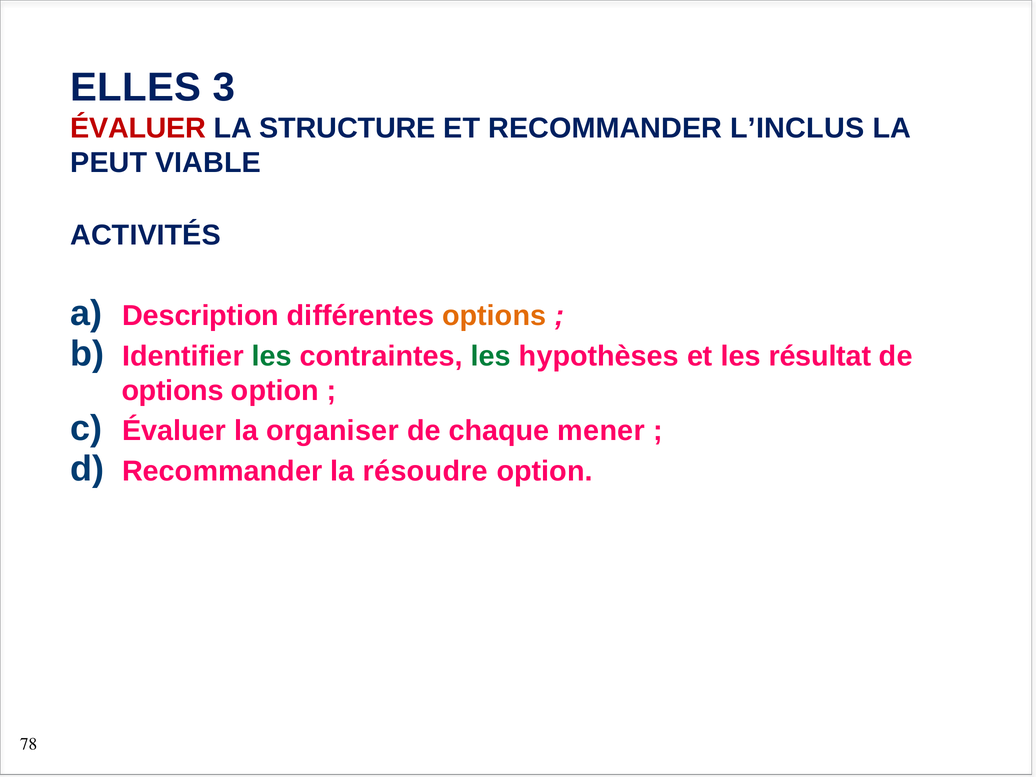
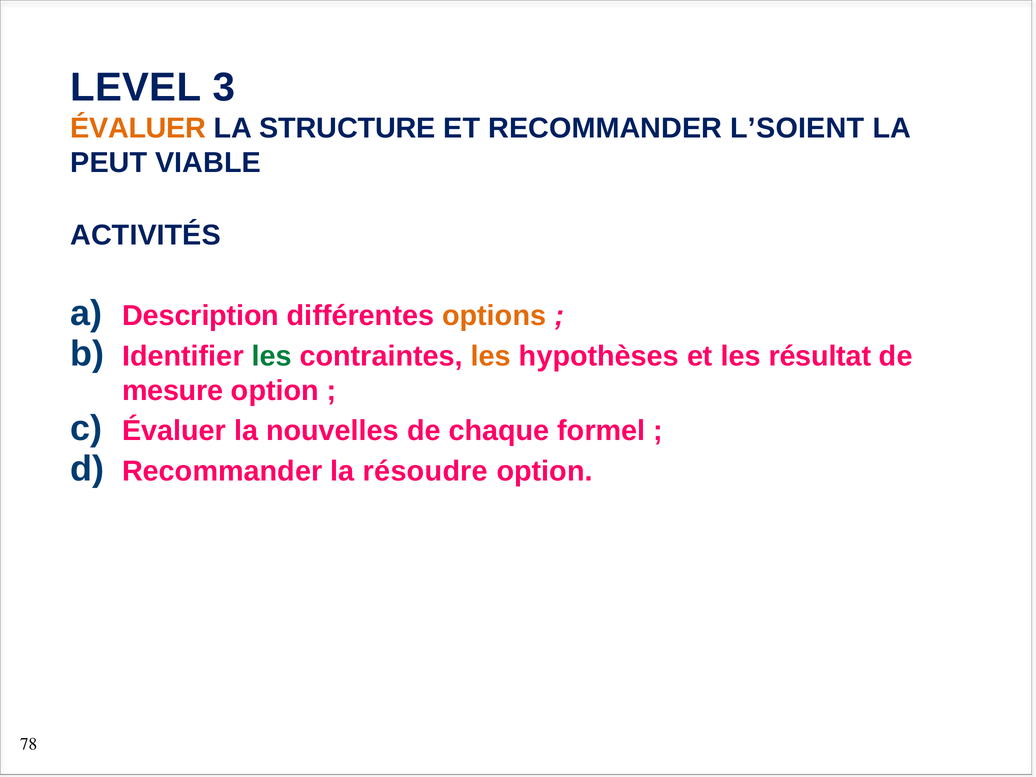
ELLES: ELLES -> LEVEL
ÉVALUER at (138, 128) colour: red -> orange
L’INCLUS: L’INCLUS -> L’SOIENT
les at (491, 356) colour: green -> orange
options at (173, 391): options -> mesure
organiser: organiser -> nouvelles
mener: mener -> formel
